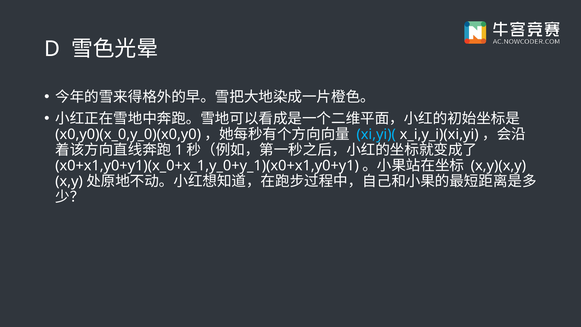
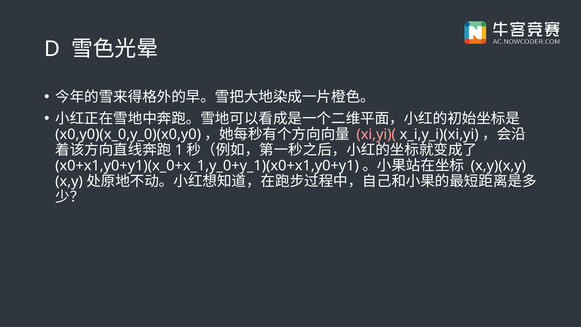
xi,yi)( colour: light blue -> pink
